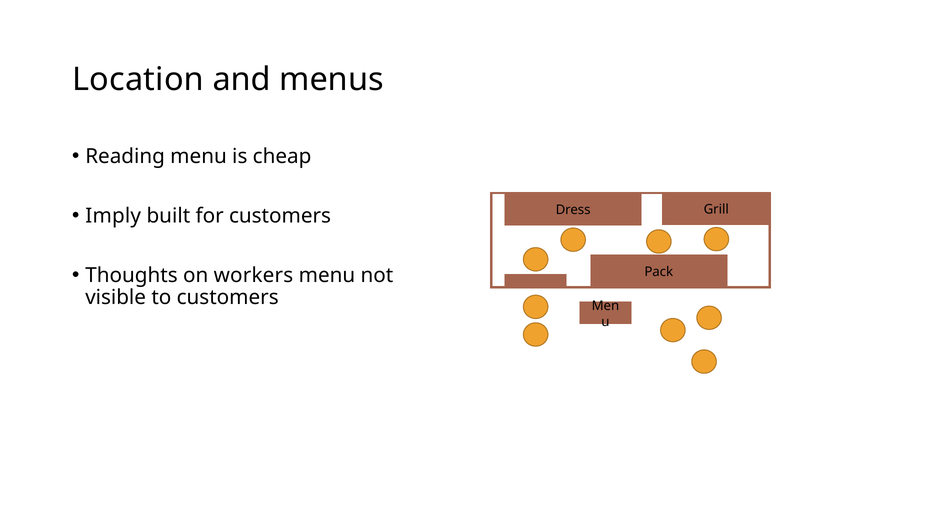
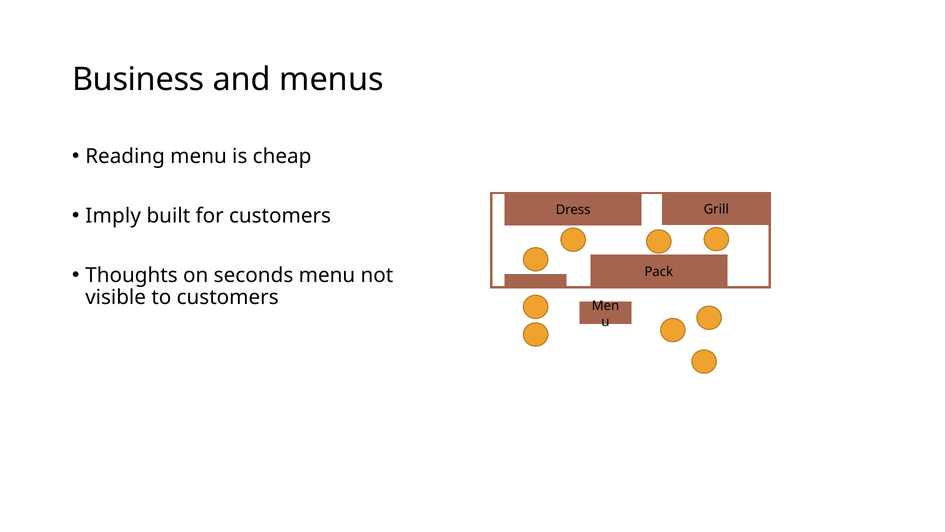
Location: Location -> Business
workers: workers -> seconds
